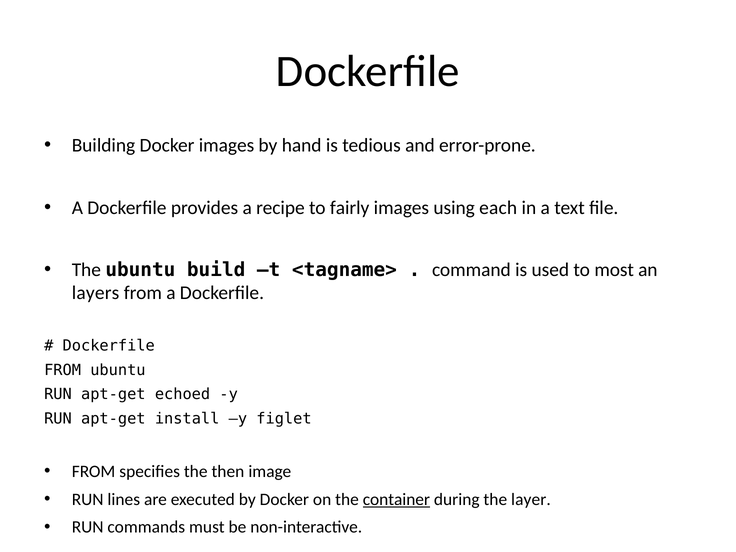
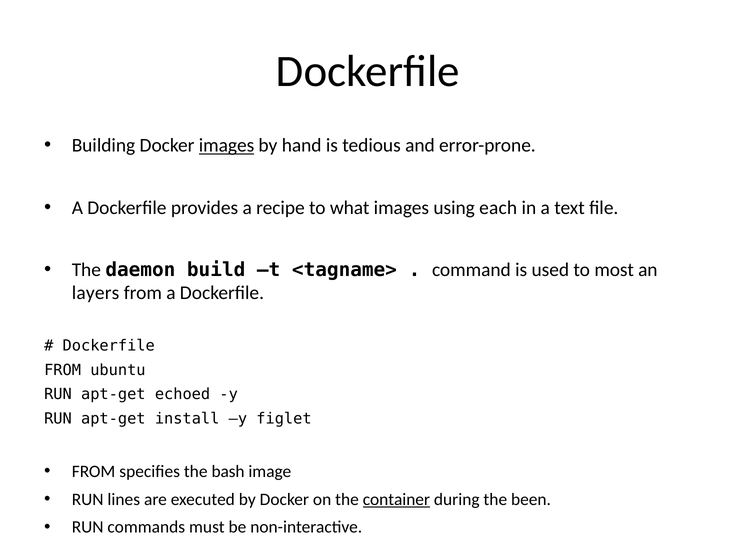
images at (227, 145) underline: none -> present
fairly: fairly -> what
The ubuntu: ubuntu -> daemon
then: then -> bash
layer: layer -> been
